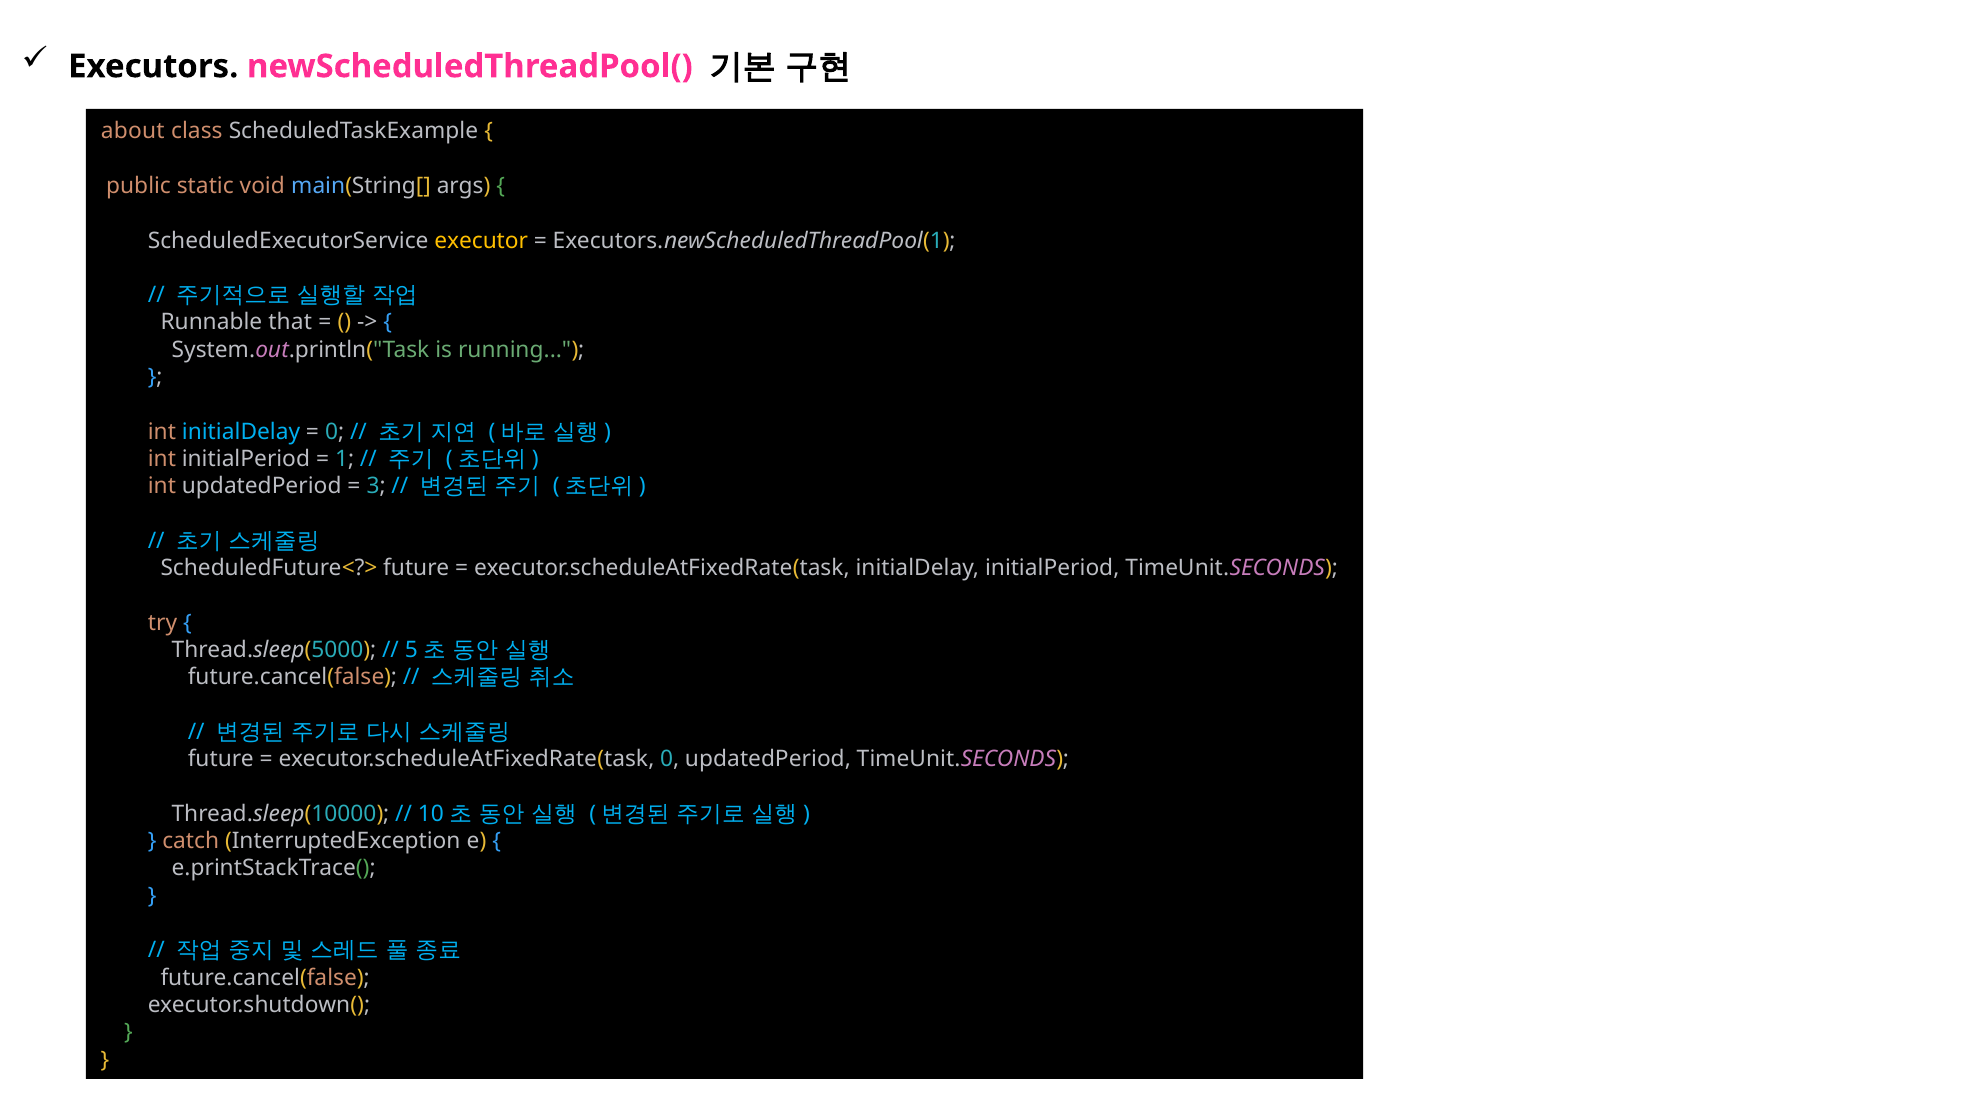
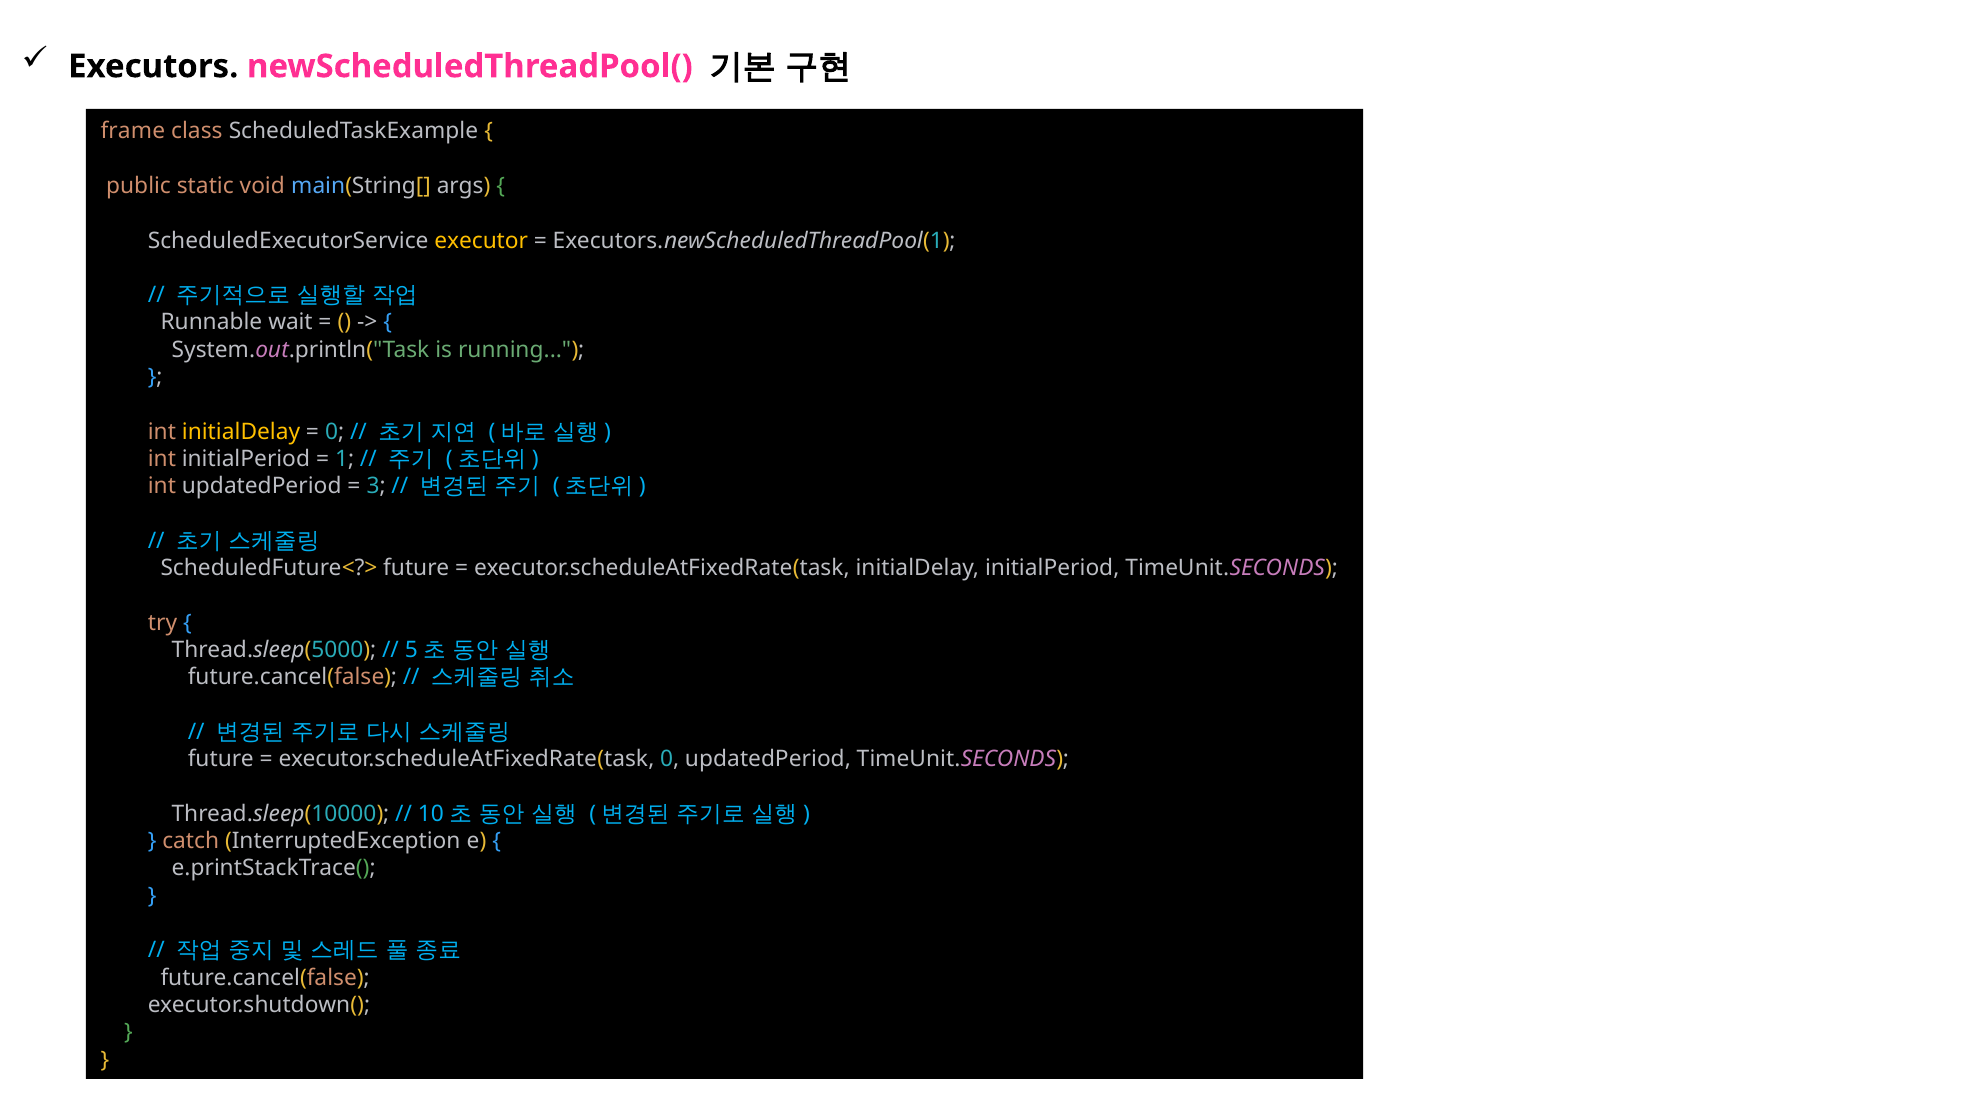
about: about -> frame
that: that -> wait
initialDelay at (241, 432) colour: light blue -> yellow
